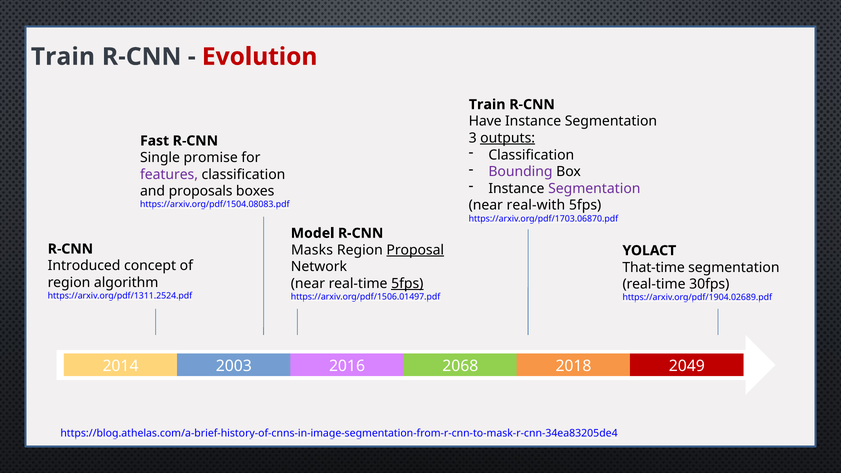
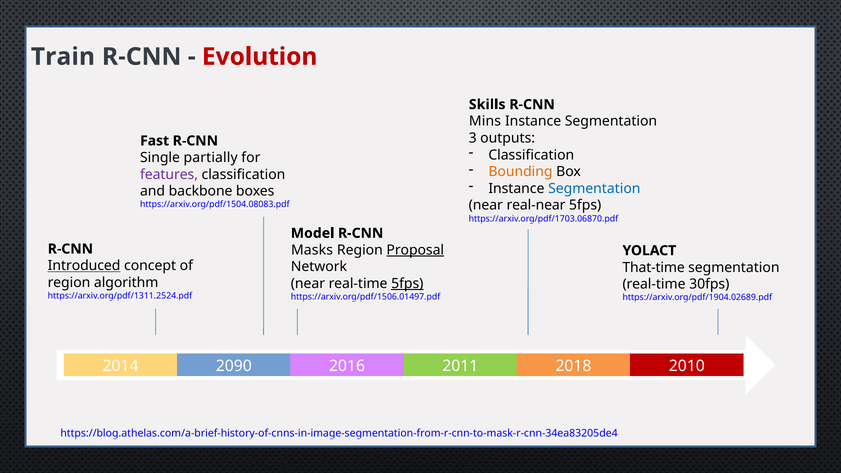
Train at (487, 105): Train -> Skills
Have: Have -> Mins
outputs underline: present -> none
promise: promise -> partially
Bounding colour: purple -> orange
Segmentation at (594, 189) colour: purple -> blue
proposals: proposals -> backbone
real-with: real-with -> real-near
Introduced underline: none -> present
2003: 2003 -> 2090
2068: 2068 -> 2011
2049: 2049 -> 2010
